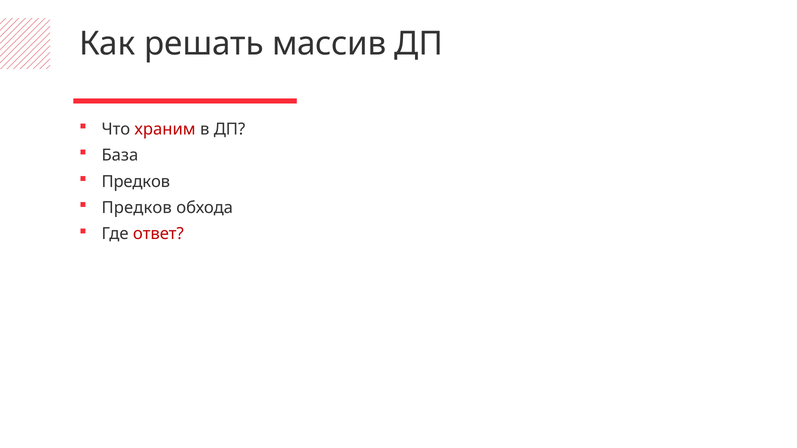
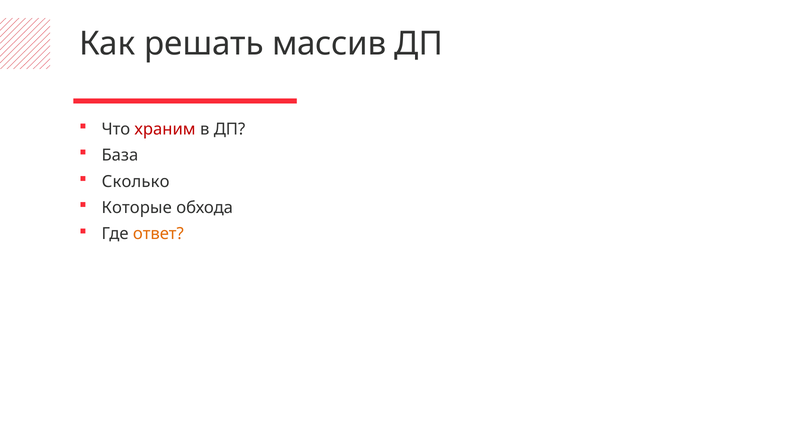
Предков at (136, 182): Предков -> Сколько
Предков at (137, 208): Предков -> Которые
ответ colour: red -> orange
